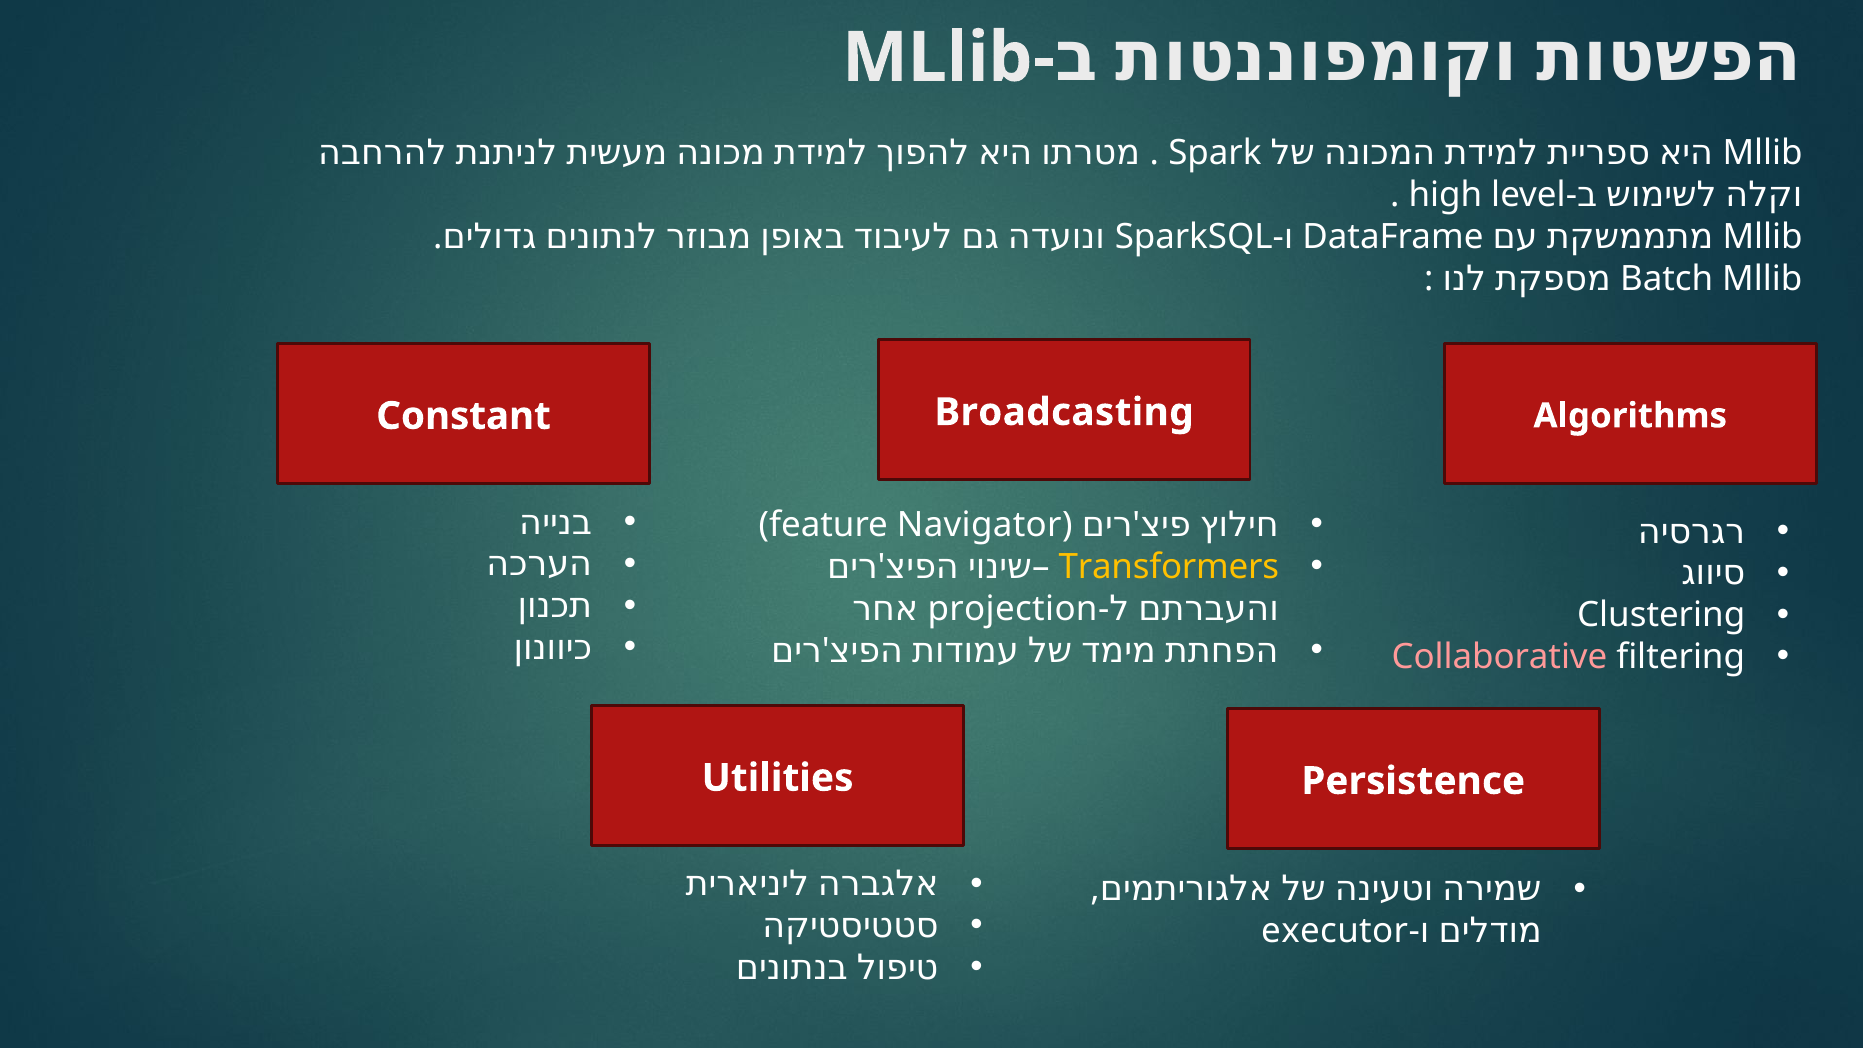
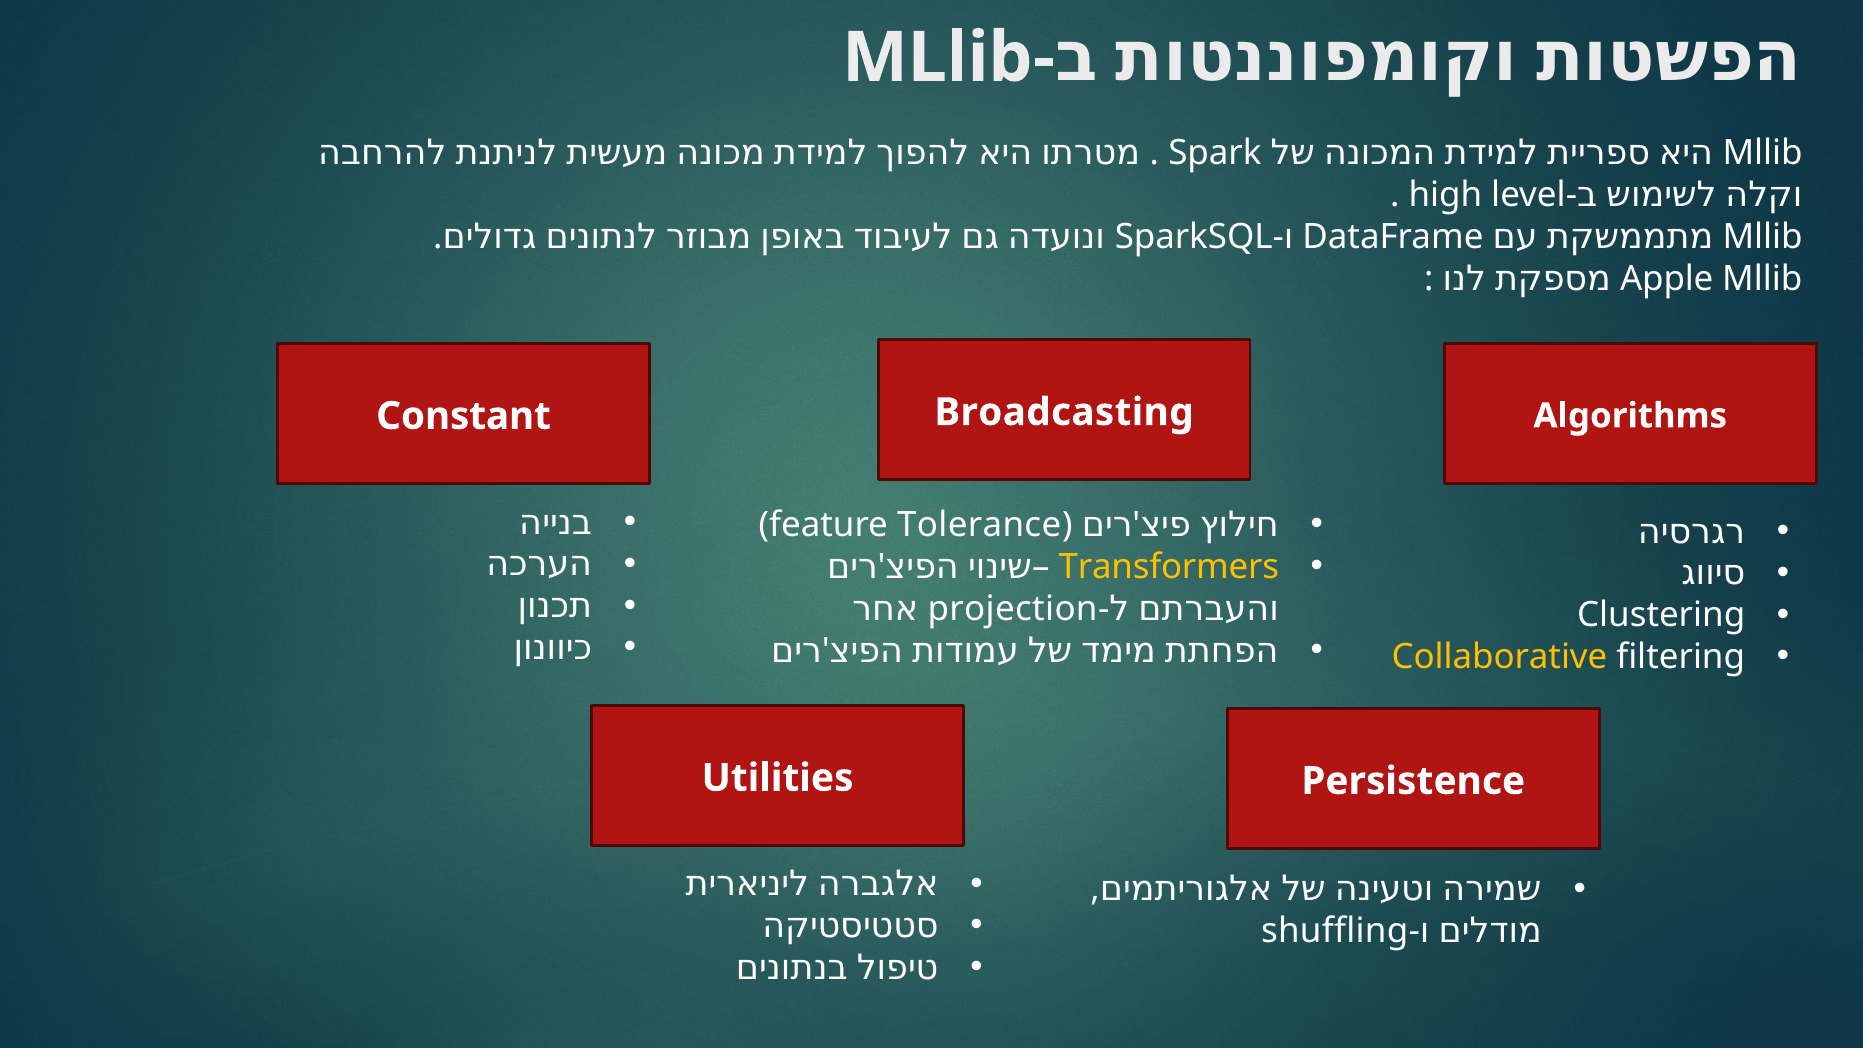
Batch: Batch -> Apple
Navigator: Navigator -> Tolerance
Collaborative colour: pink -> yellow
executor: executor -> shuffling
